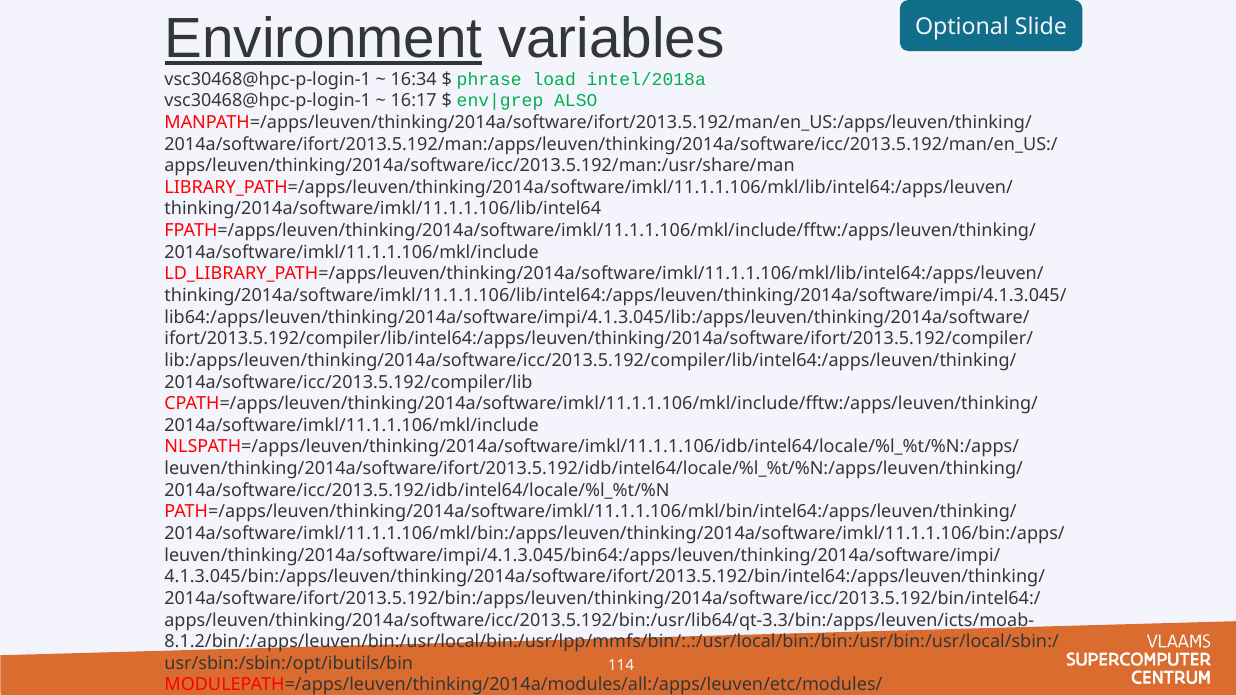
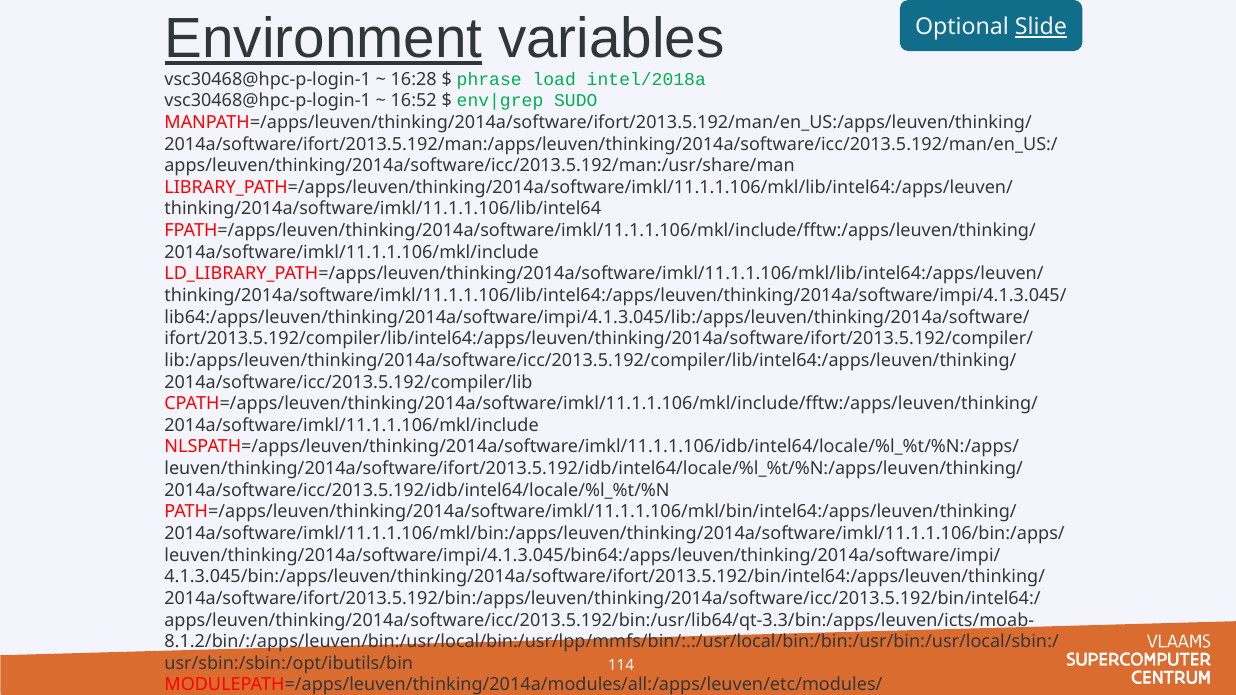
Slide underline: none -> present
16:34: 16:34 -> 16:28
16:17: 16:17 -> 16:52
ALSO: ALSO -> SUDO
